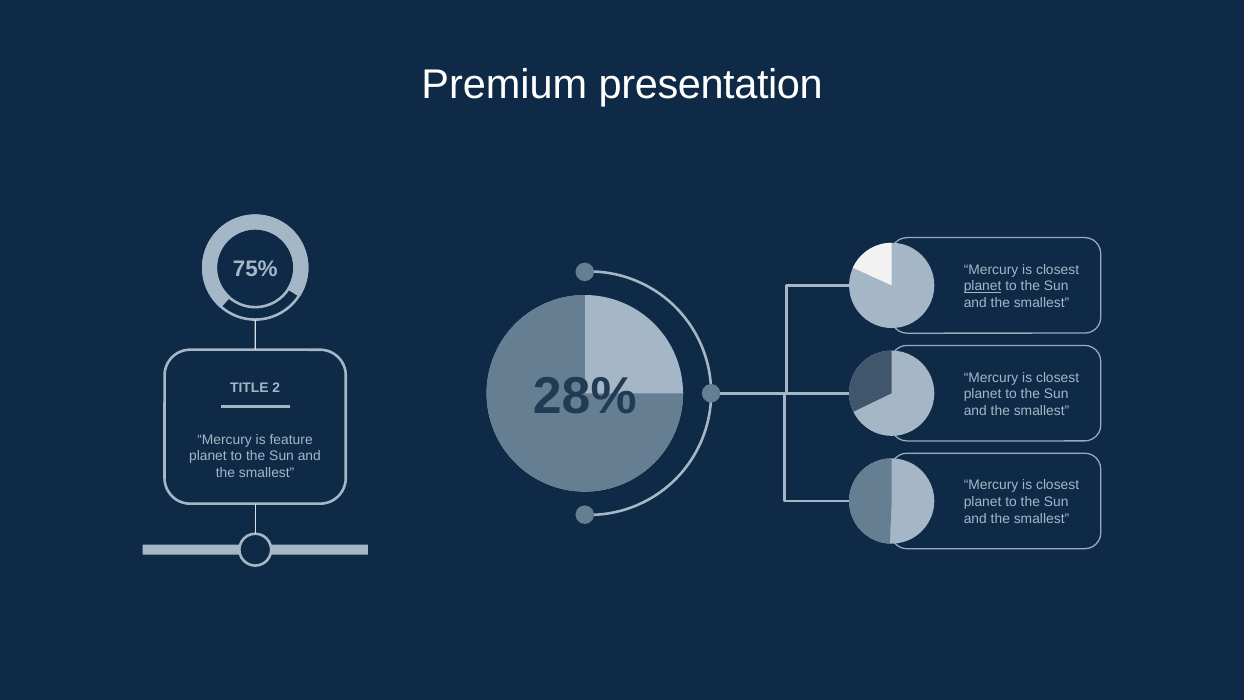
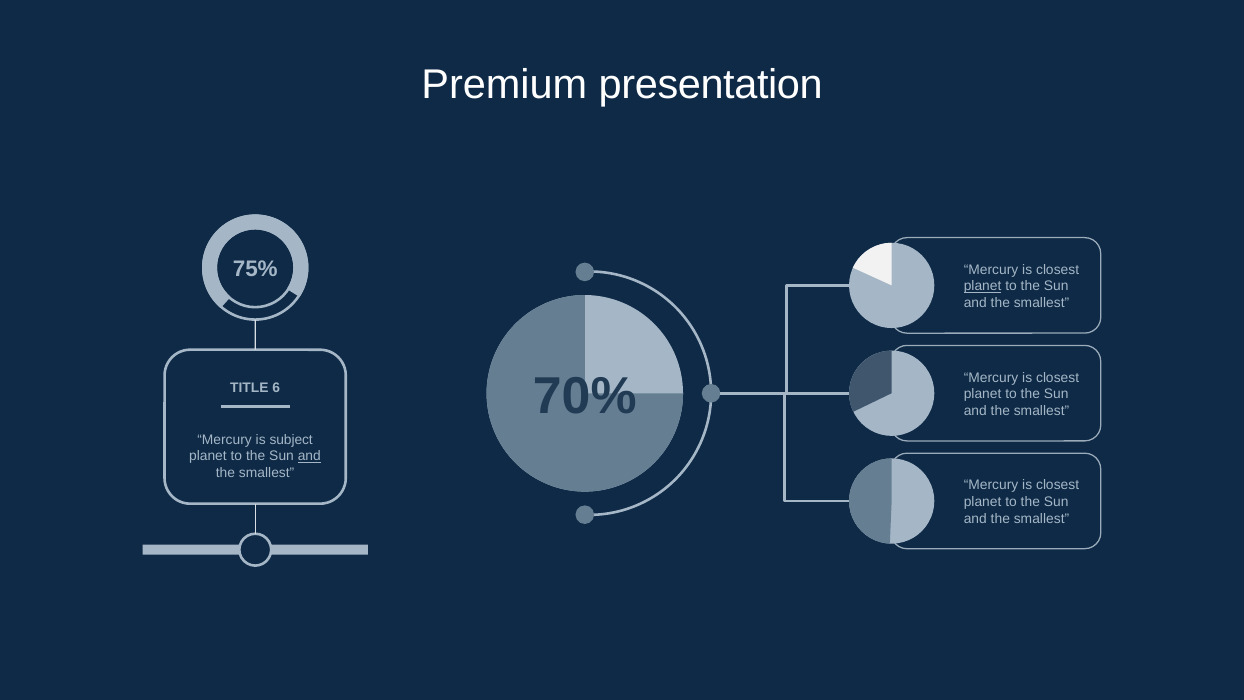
28%: 28% -> 70%
2: 2 -> 6
feature: feature -> subject
and at (309, 456) underline: none -> present
